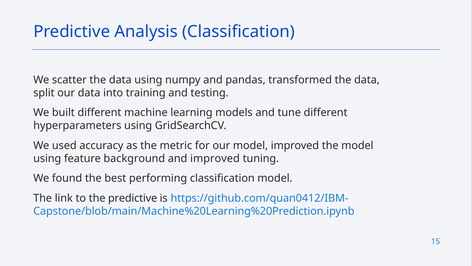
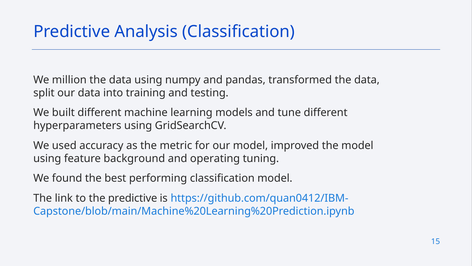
scatter: scatter -> million
and improved: improved -> operating
